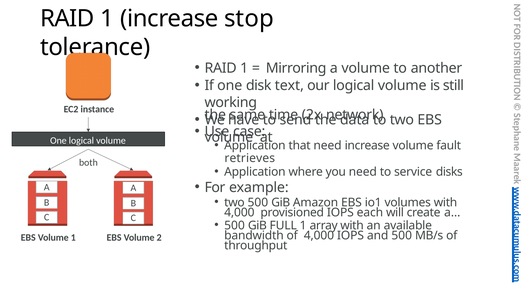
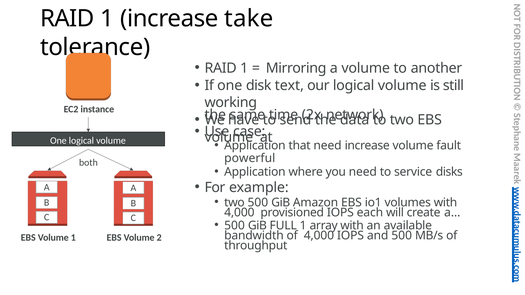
stop: stop -> take
retrieves: retrieves -> powerful
